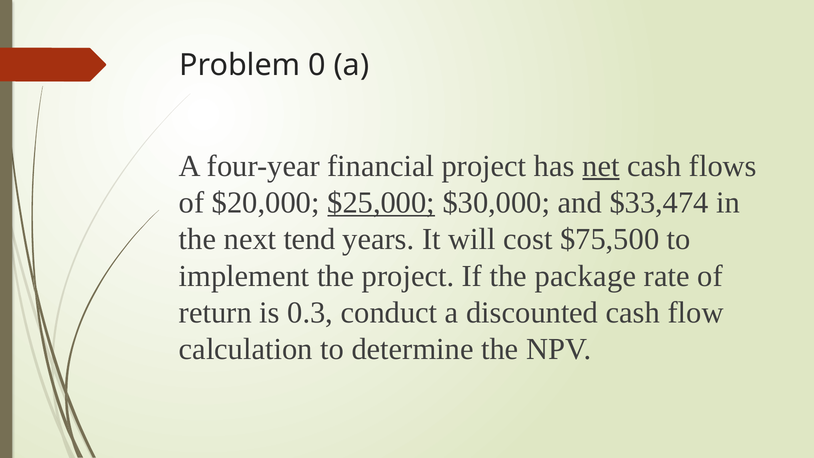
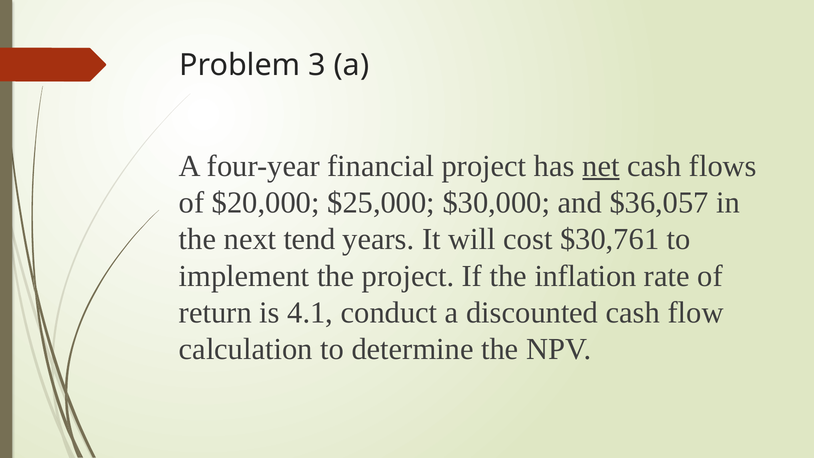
0: 0 -> 3
$25,000 underline: present -> none
$33,474: $33,474 -> $36,057
$75,500: $75,500 -> $30,761
package: package -> inflation
0.3: 0.3 -> 4.1
